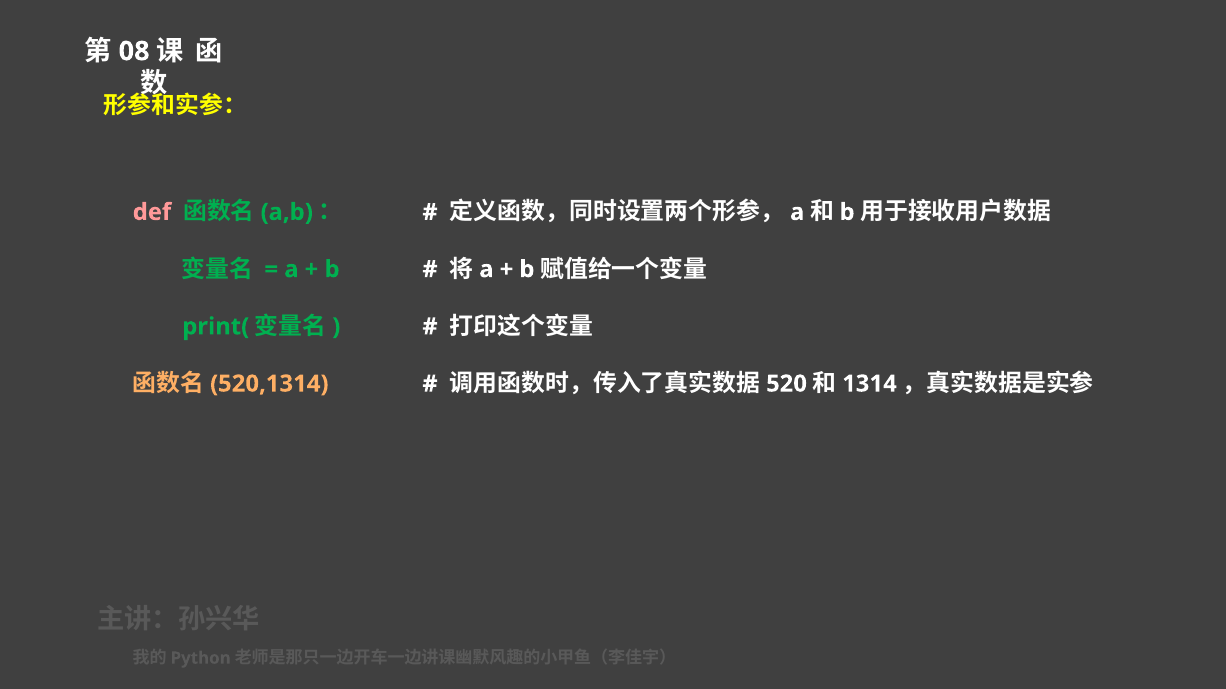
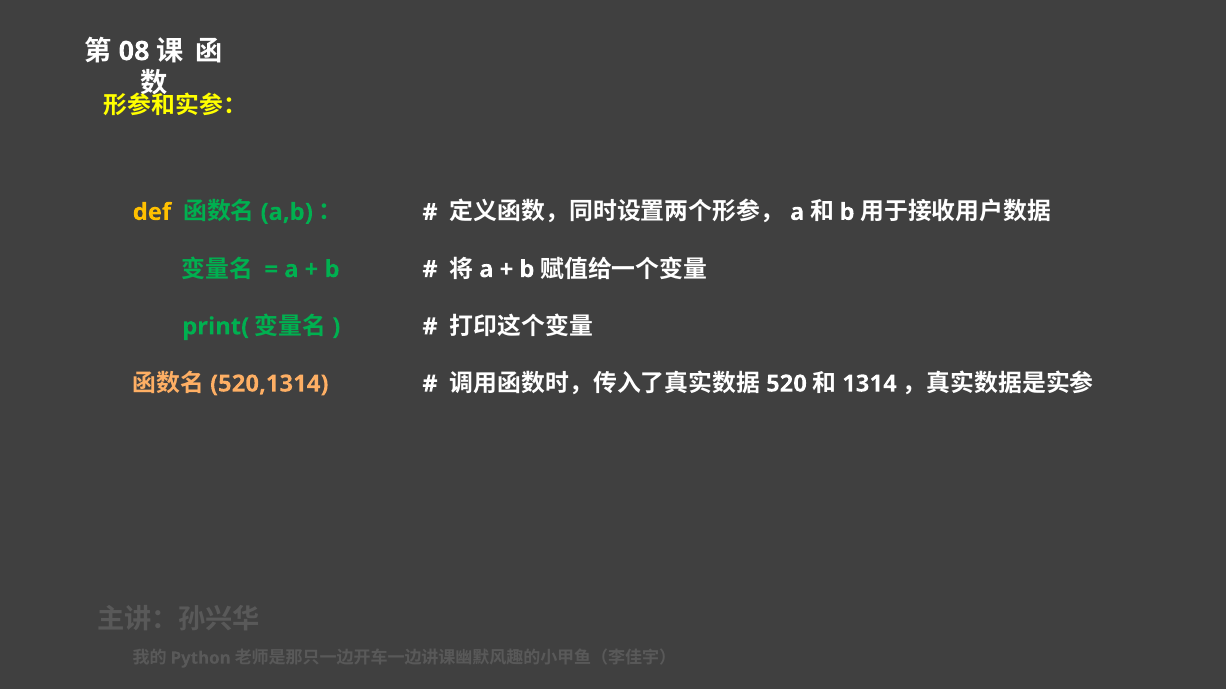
def colour: pink -> yellow
